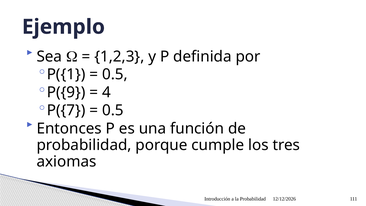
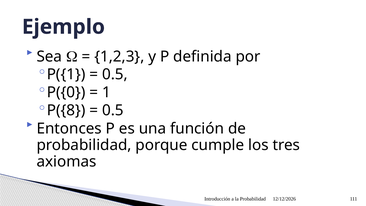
P({9: P({9 -> P({0
4: 4 -> 1
P({7: P({7 -> P({8
